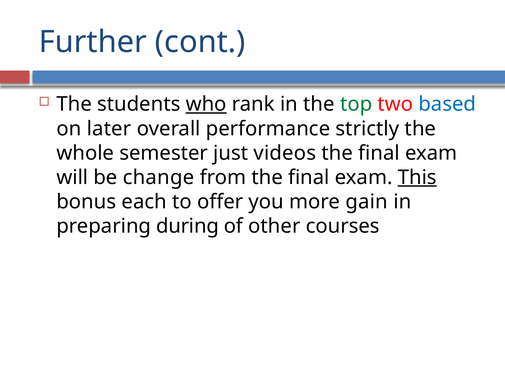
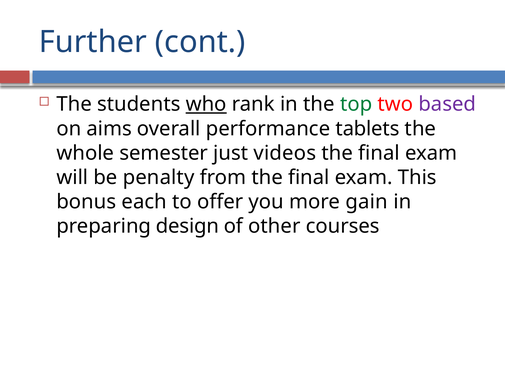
based colour: blue -> purple
later: later -> aims
strictly: strictly -> tablets
change: change -> penalty
This underline: present -> none
during: during -> design
